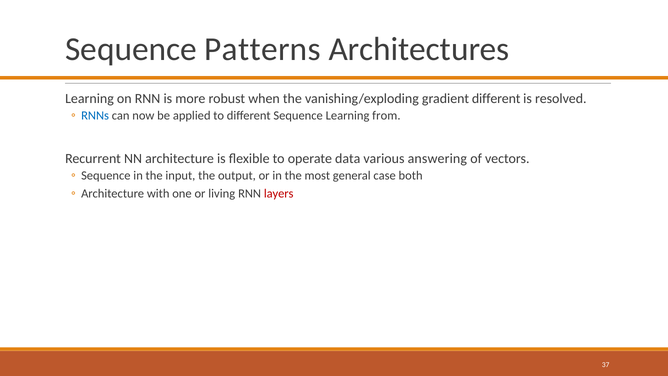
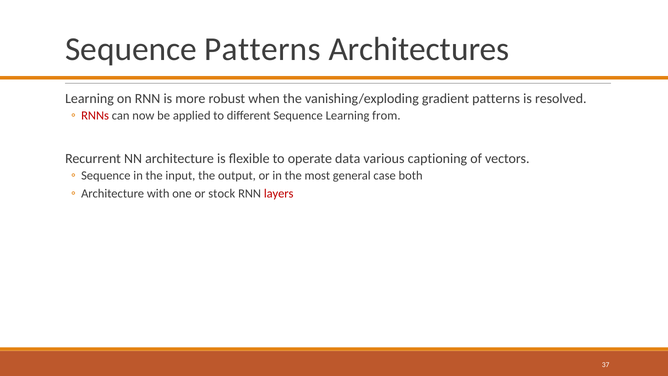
gradient different: different -> patterns
RNNs colour: blue -> red
answering: answering -> captioning
living: living -> stock
